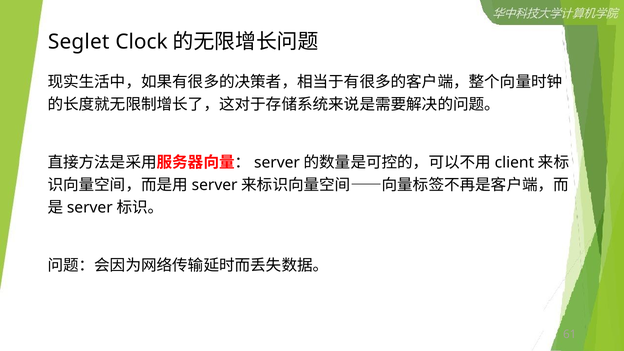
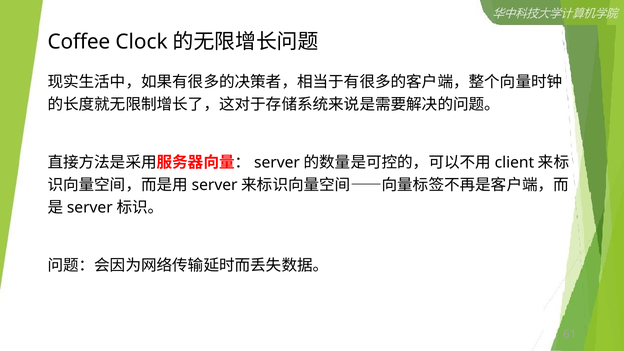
Seglet: Seglet -> Coffee
